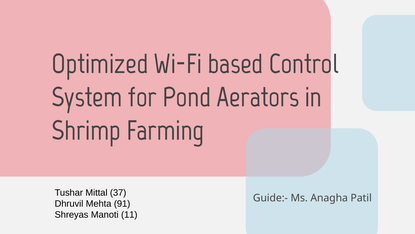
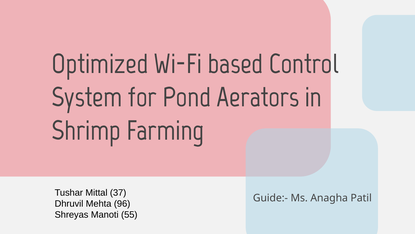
91: 91 -> 96
11: 11 -> 55
